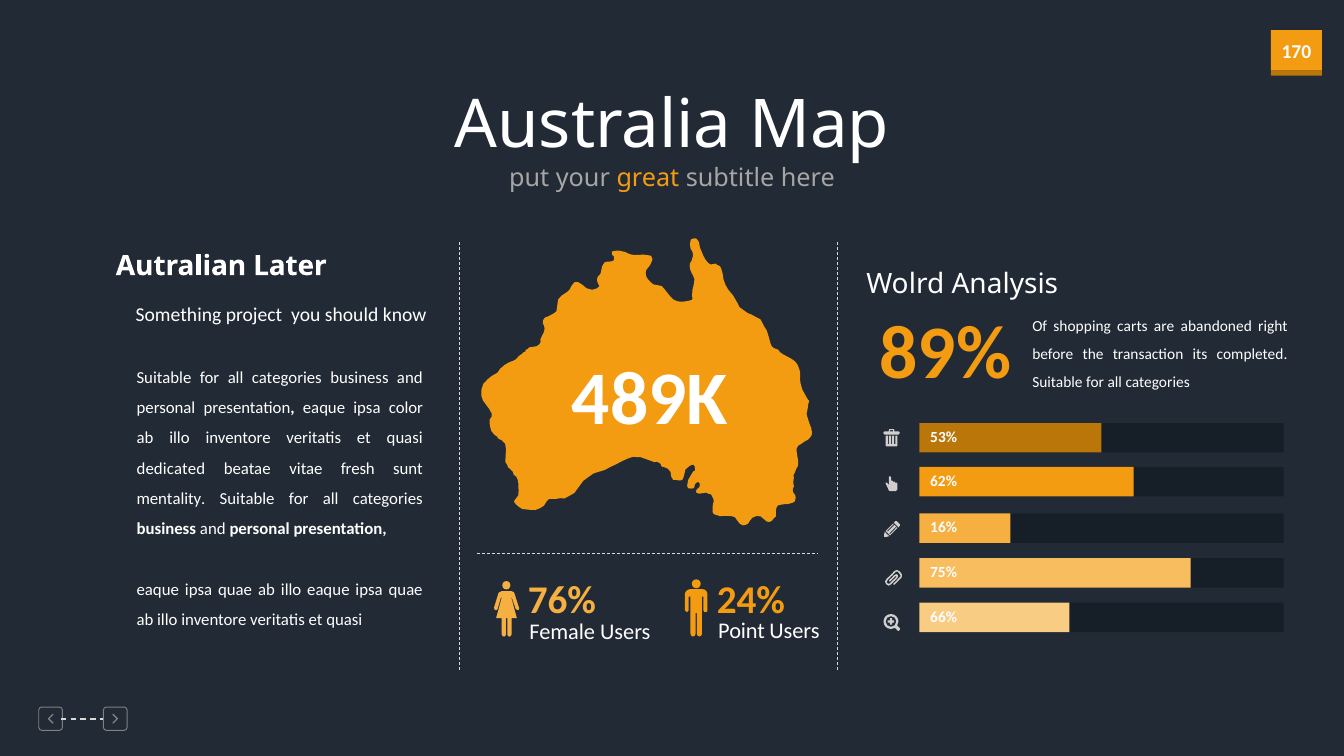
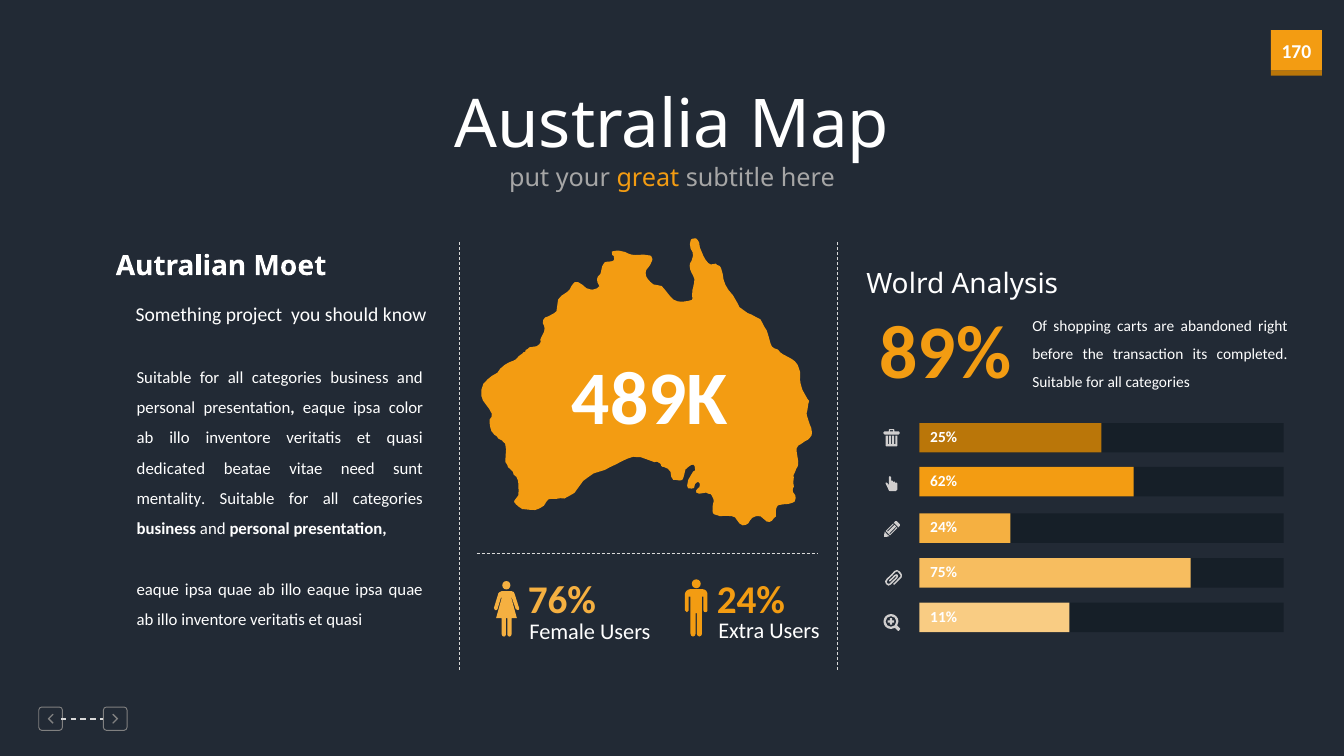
Later: Later -> Moet
53%: 53% -> 25%
fresh: fresh -> need
16% at (944, 528): 16% -> 24%
66%: 66% -> 11%
Point: Point -> Extra
